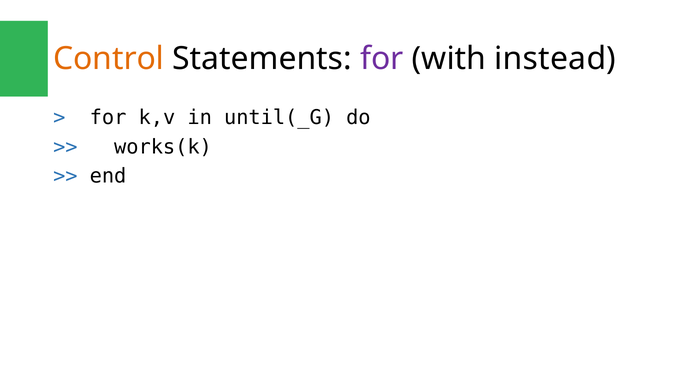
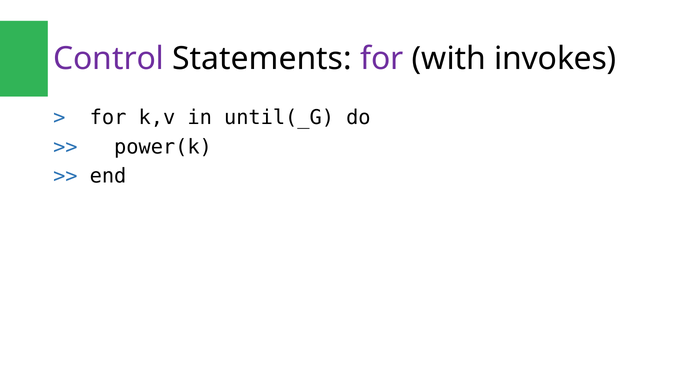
Control colour: orange -> purple
instead: instead -> invokes
works(k: works(k -> power(k
